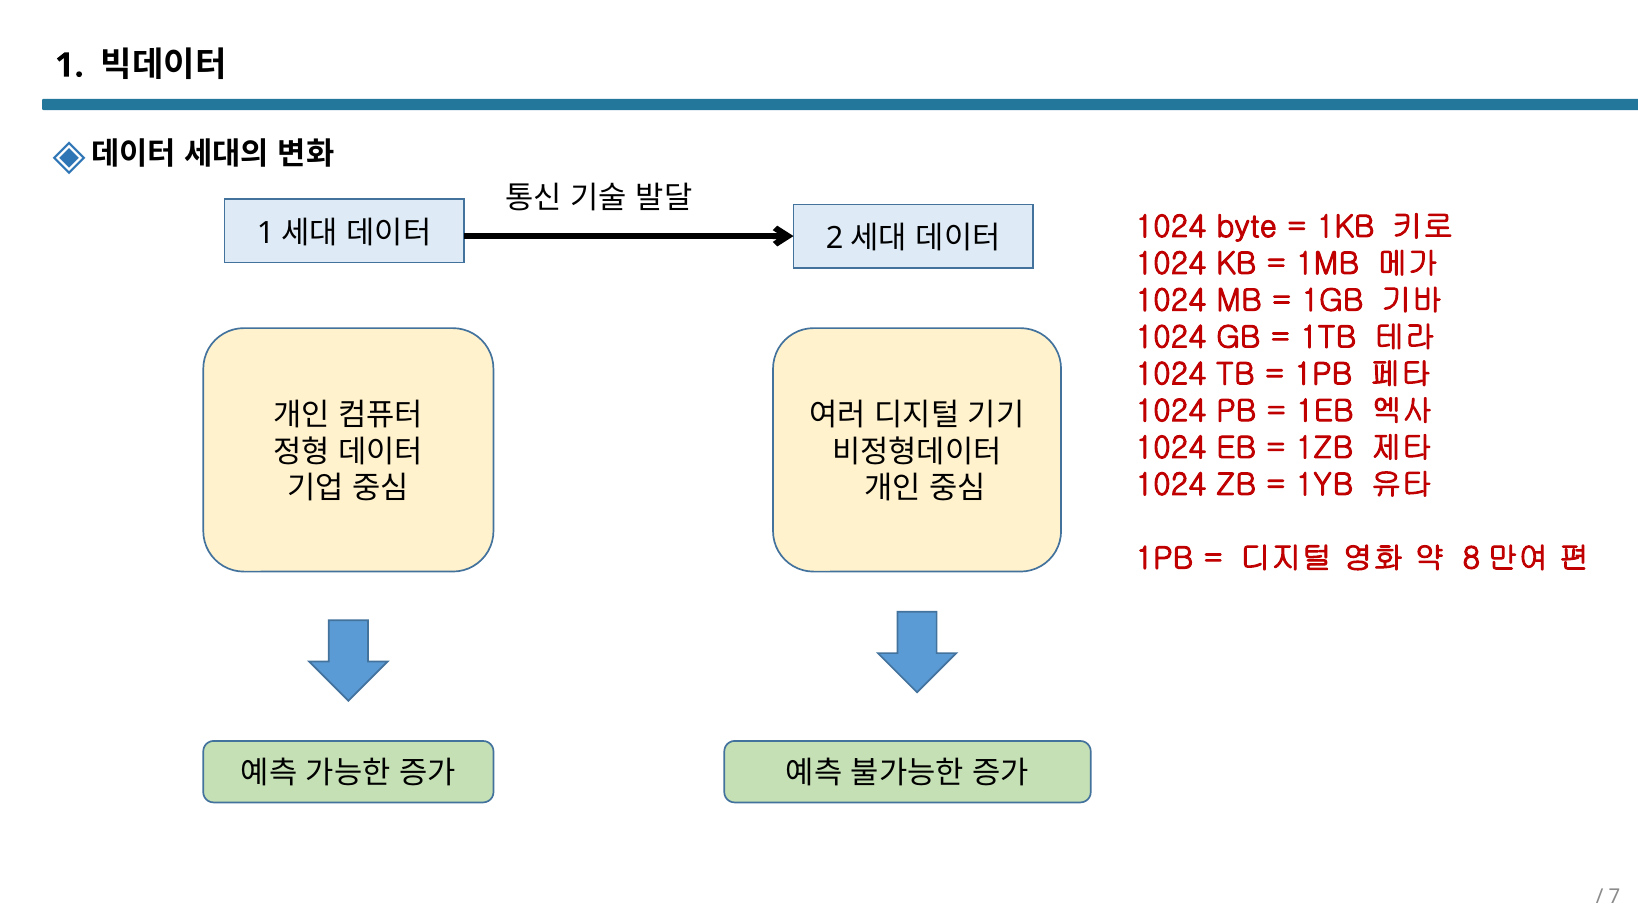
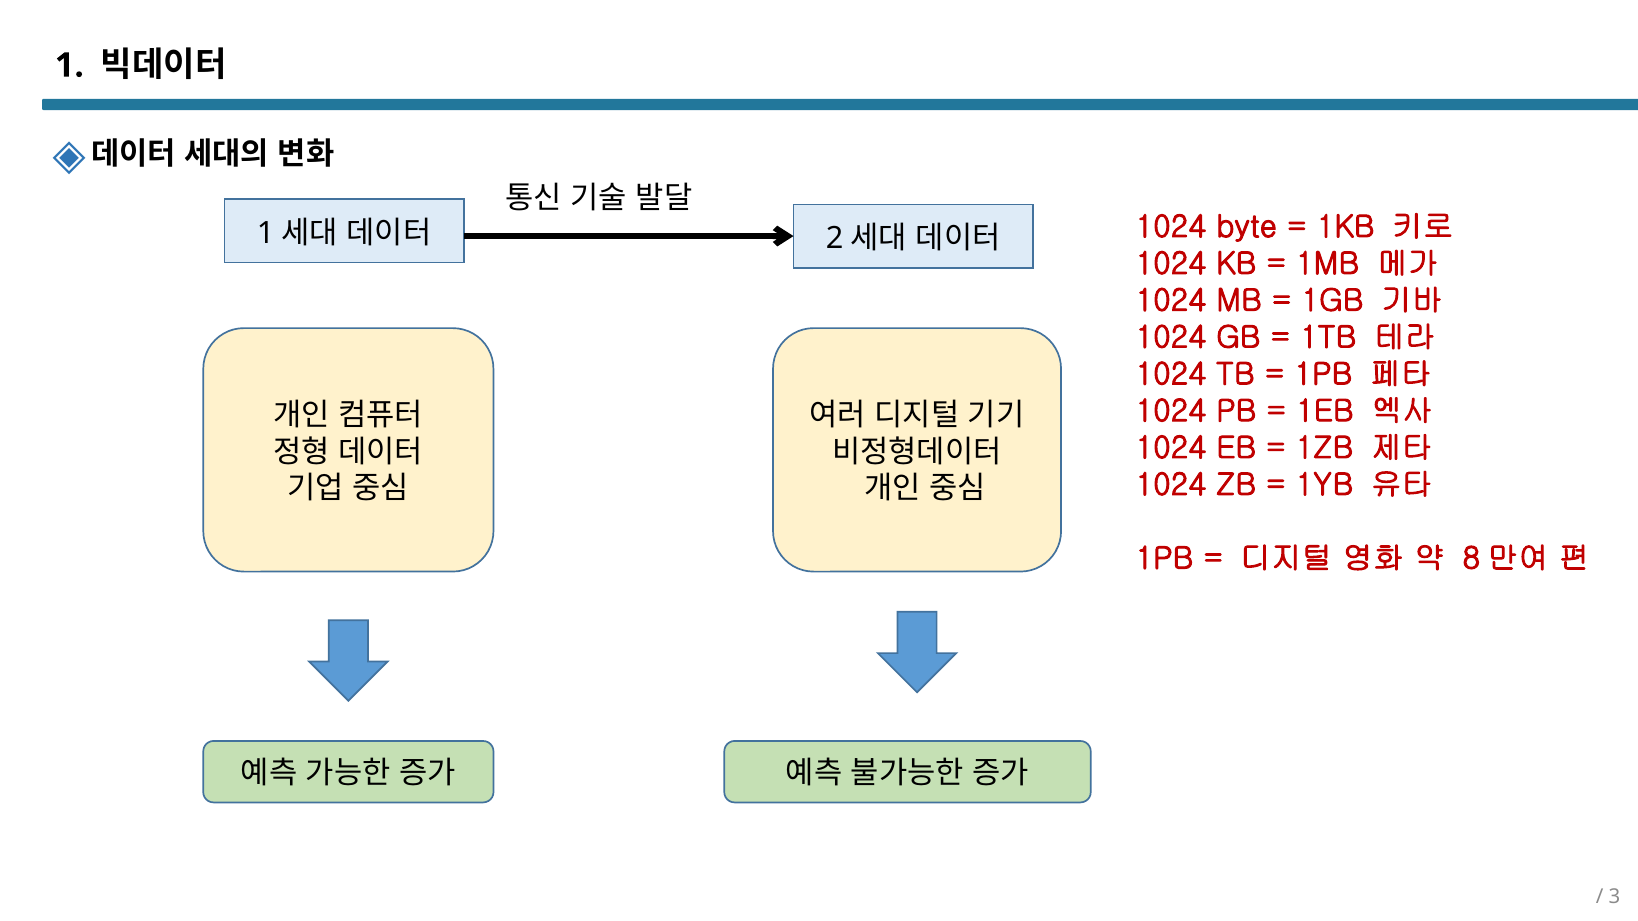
7: 7 -> 3
